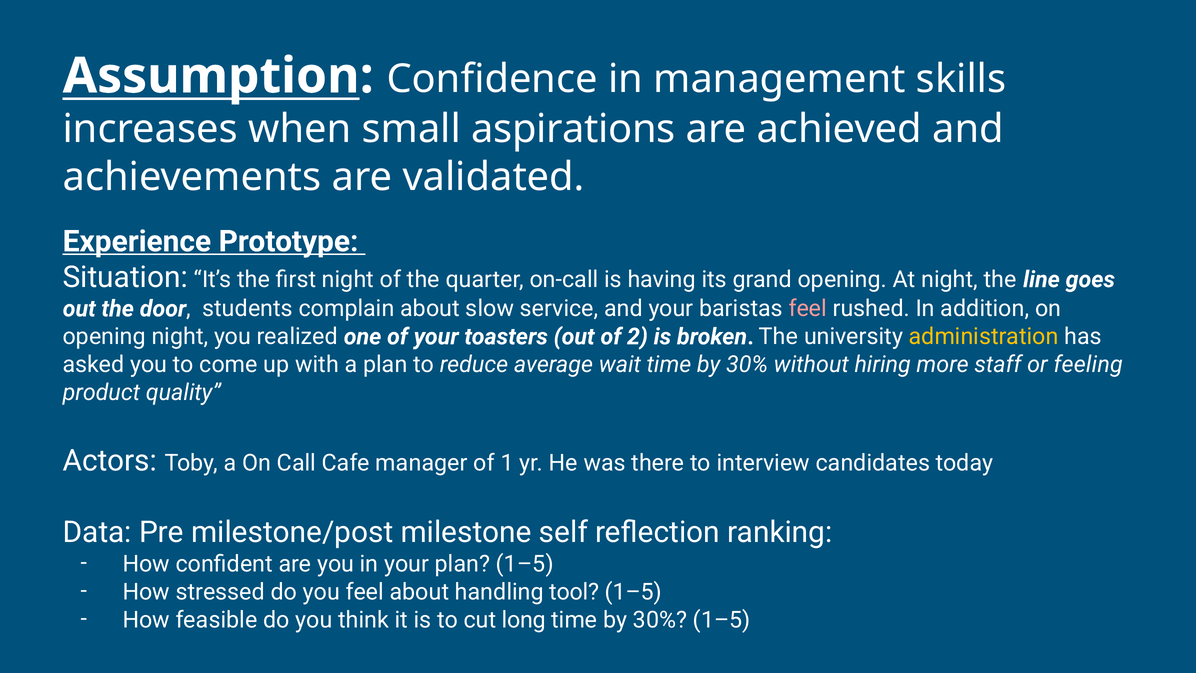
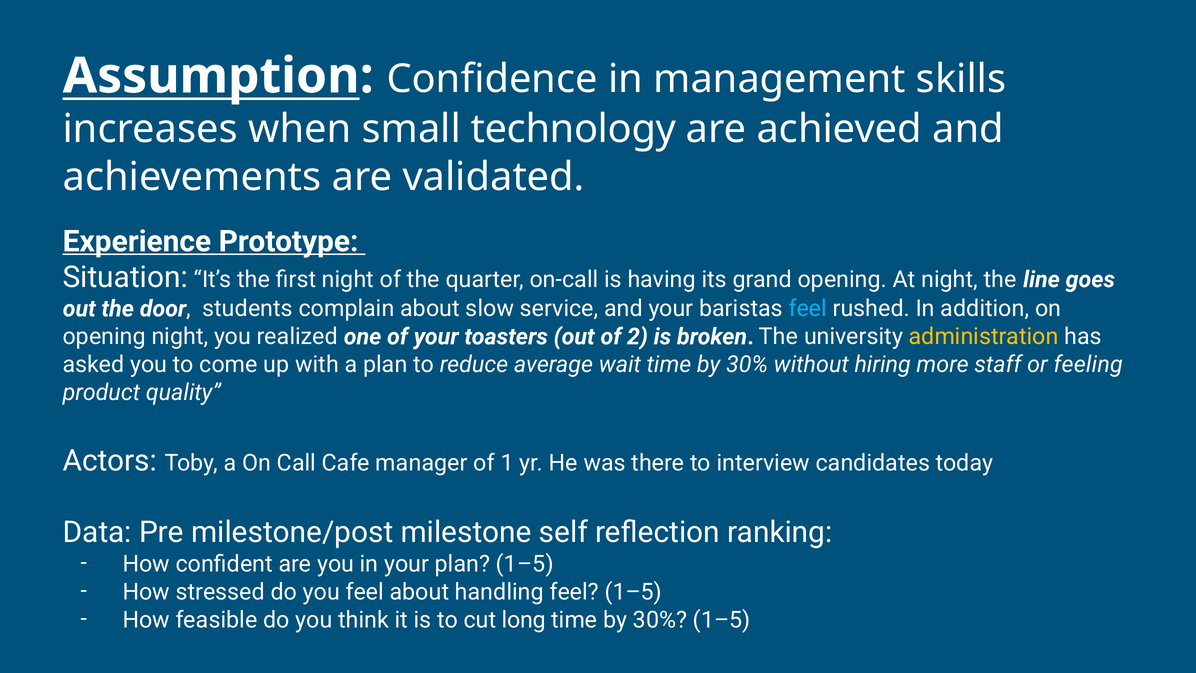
aspirations: aspirations -> technology
feel at (808, 309) colour: pink -> light blue
handling tool: tool -> feel
